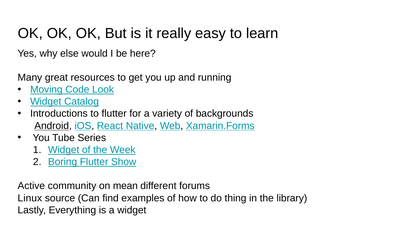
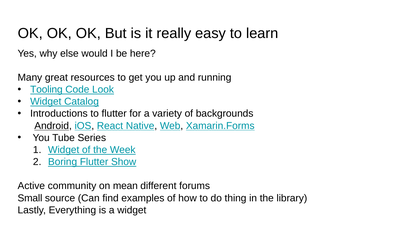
Moving: Moving -> Tooling
Linux: Linux -> Small
